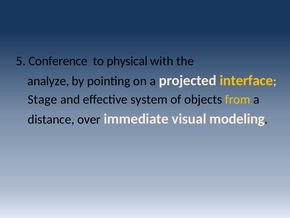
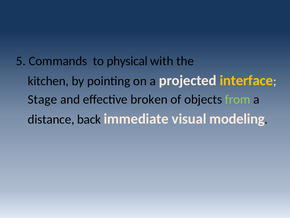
Conference: Conference -> Commands
analyze: analyze -> kitchen
system: system -> broken
from colour: yellow -> light green
over: over -> back
